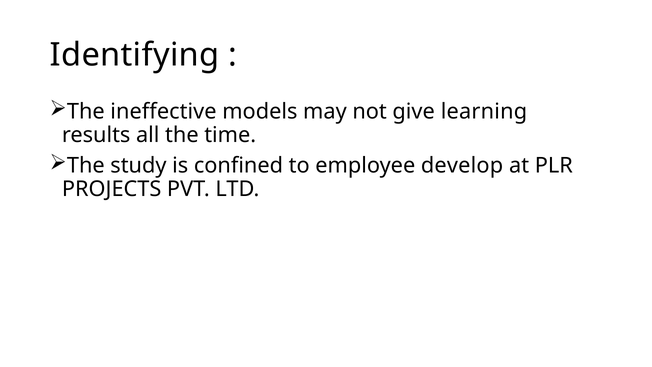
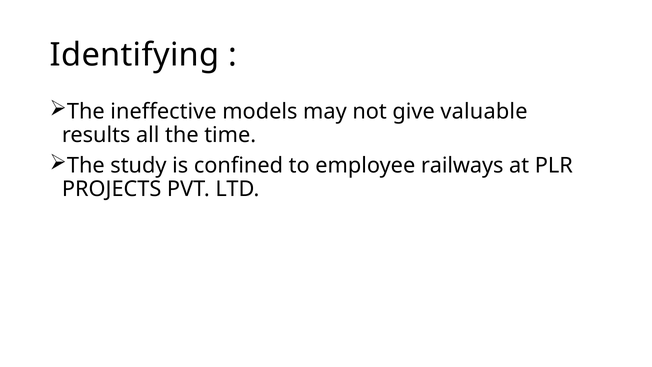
learning: learning -> valuable
develop: develop -> railways
